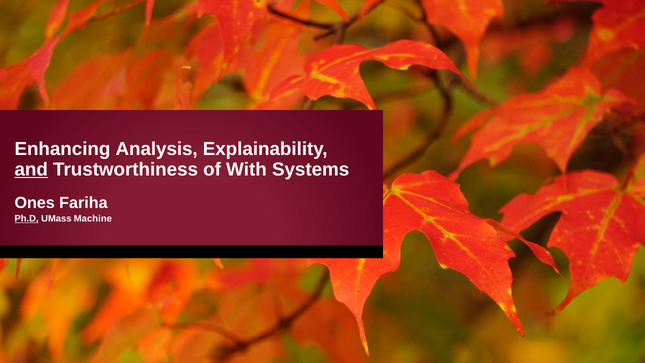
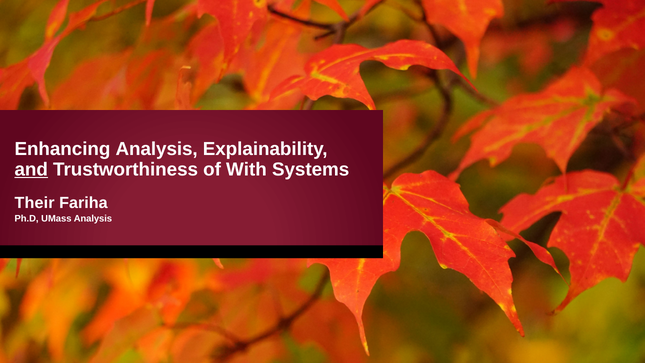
Ones: Ones -> Their
Ph.D underline: present -> none
UMass Machine: Machine -> Analysis
